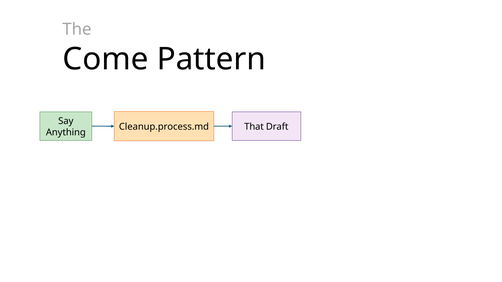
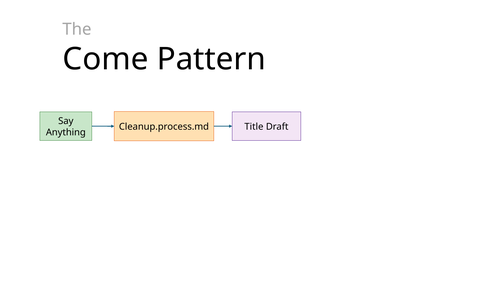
That: That -> Title
